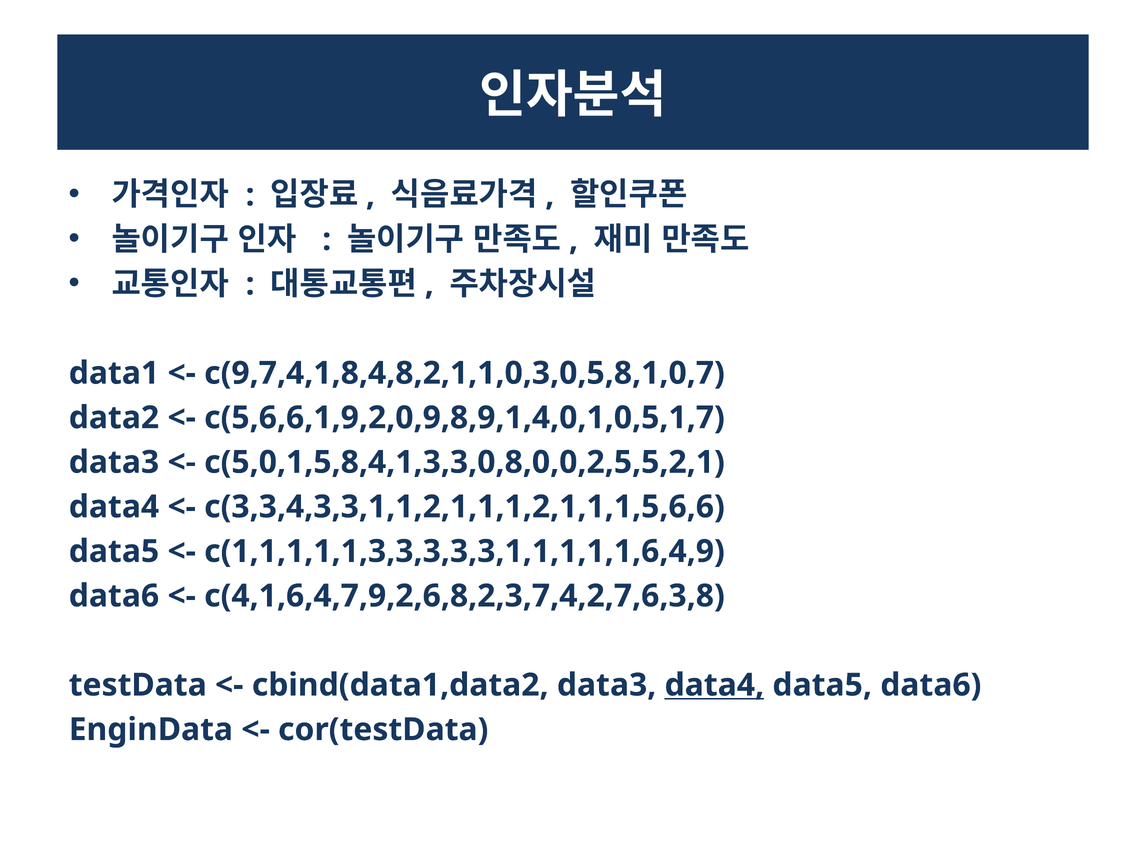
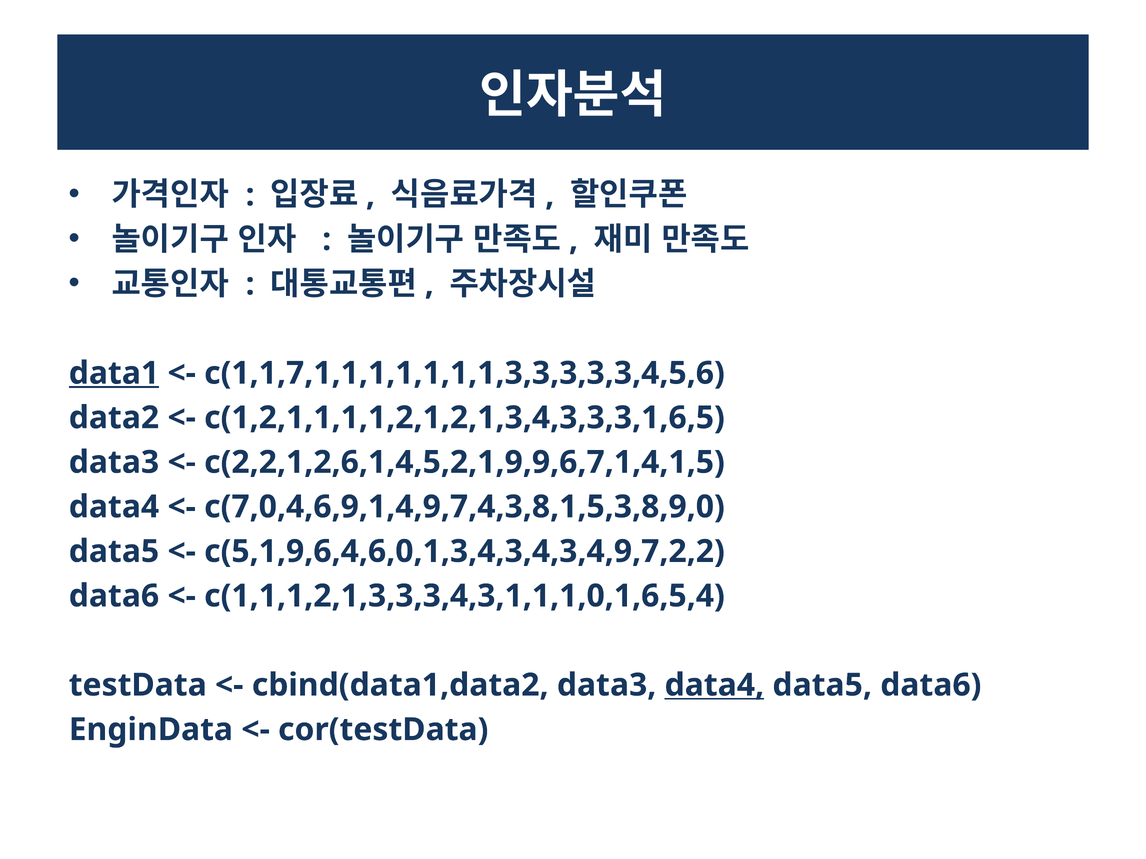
data1 underline: none -> present
c(9,7,4,1,8,4,8,2,1,1,0,3,0,5,8,1,0,7: c(9,7,4,1,8,4,8,2,1,1,0,3,0,5,8,1,0,7 -> c(1,1,7,1,1,1,1,1,1,1,3,3,3,3,3,4,5,6
c(5,6,6,1,9,2,0,9,8,9,1,4,0,1,0,5,1,7: c(5,6,6,1,9,2,0,9,8,9,1,4,0,1,0,5,1,7 -> c(1,2,1,1,1,1,2,1,2,1,3,4,3,3,3,1,6,5
c(5,0,1,5,8,4,1,3,3,0,8,0,0,2,5,5,2,1: c(5,0,1,5,8,4,1,3,3,0,8,0,0,2,5,5,2,1 -> c(2,2,1,2,6,1,4,5,2,1,9,9,6,7,1,4,1,5
c(3,3,4,3,3,1,1,2,1,1,1,2,1,1,1,5,6,6: c(3,3,4,3,3,1,1,2,1,1,1,2,1,1,1,5,6,6 -> c(7,0,4,6,9,1,4,9,7,4,3,8,1,5,3,8,9,0
c(1,1,1,1,1,3,3,3,3,3,1,1,1,1,1,6,4,9: c(1,1,1,1,1,3,3,3,3,3,1,1,1,1,1,6,4,9 -> c(5,1,9,6,4,6,0,1,3,4,3,4,3,4,9,7,2,2
c(4,1,6,4,7,9,2,6,8,2,3,7,4,2,7,6,3,8: c(4,1,6,4,7,9,2,6,8,2,3,7,4,2,7,6,3,8 -> c(1,1,1,2,1,3,3,3,4,3,1,1,1,0,1,6,5,4
